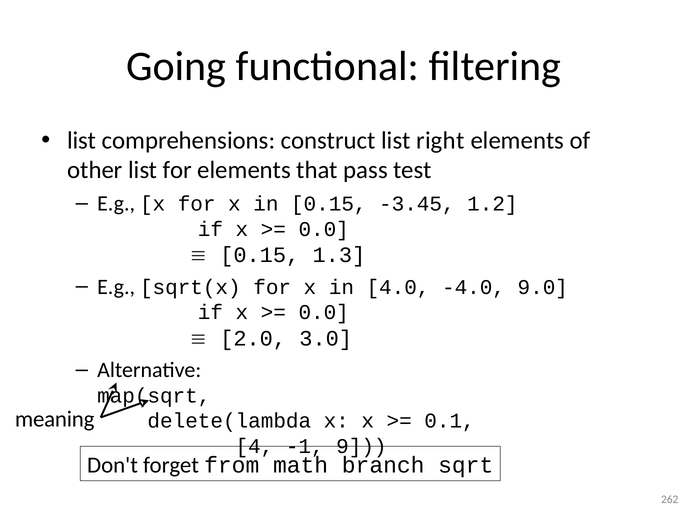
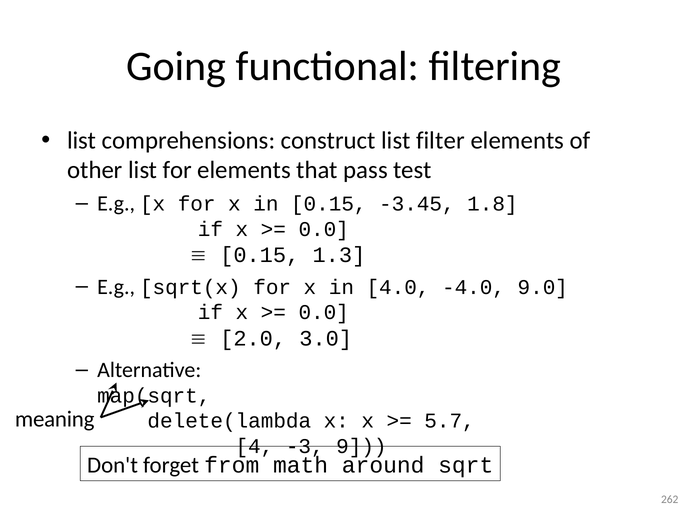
right: right -> filter
1.2: 1.2 -> 1.8
0.1: 0.1 -> 5.7
-1: -1 -> -3
branch: branch -> around
